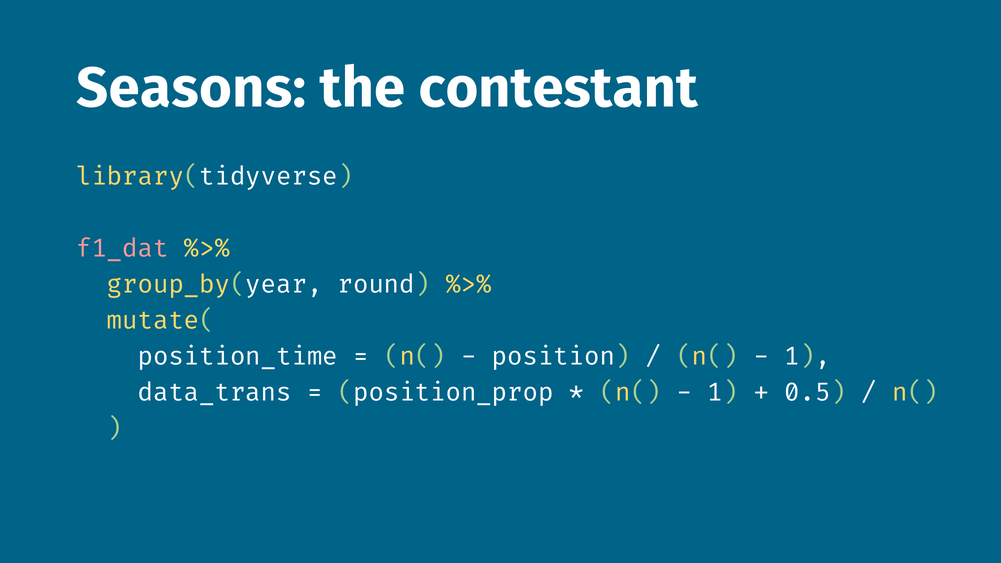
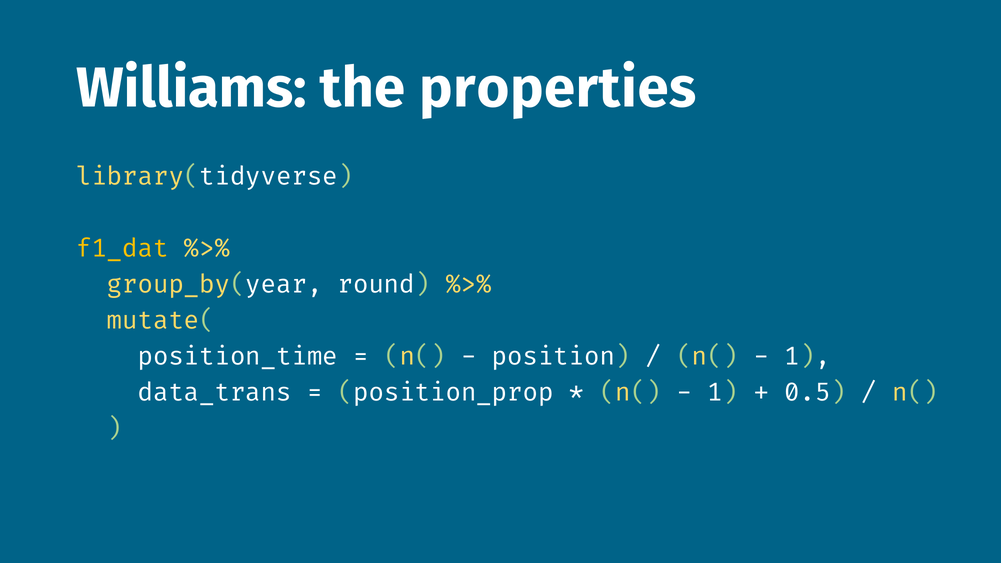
Seasons: Seasons -> Williams
contestant: contestant -> properties
f1_dat colour: pink -> yellow
